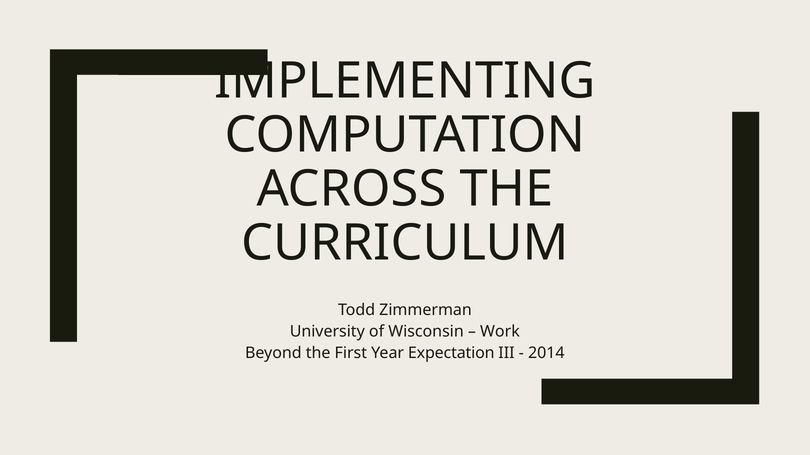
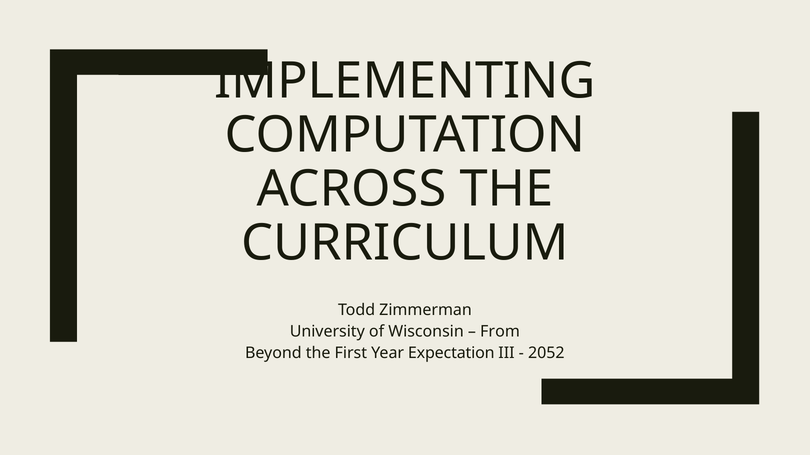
Work: Work -> From
2014: 2014 -> 2052
